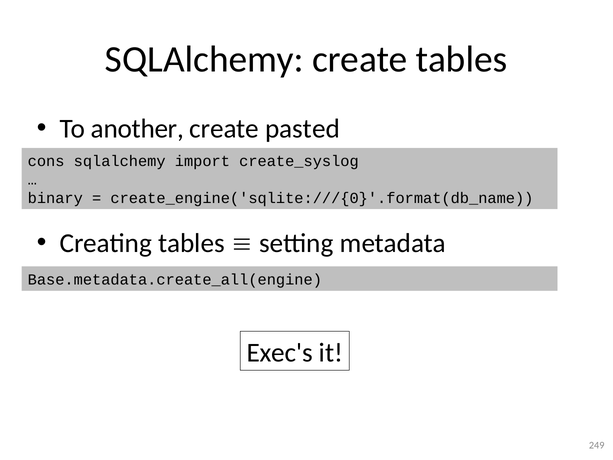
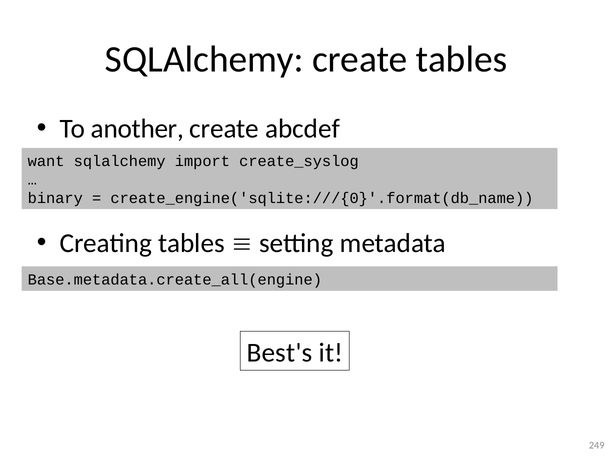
pasted: pasted -> abcdef
cons: cons -> want
Exec's: Exec's -> Best's
